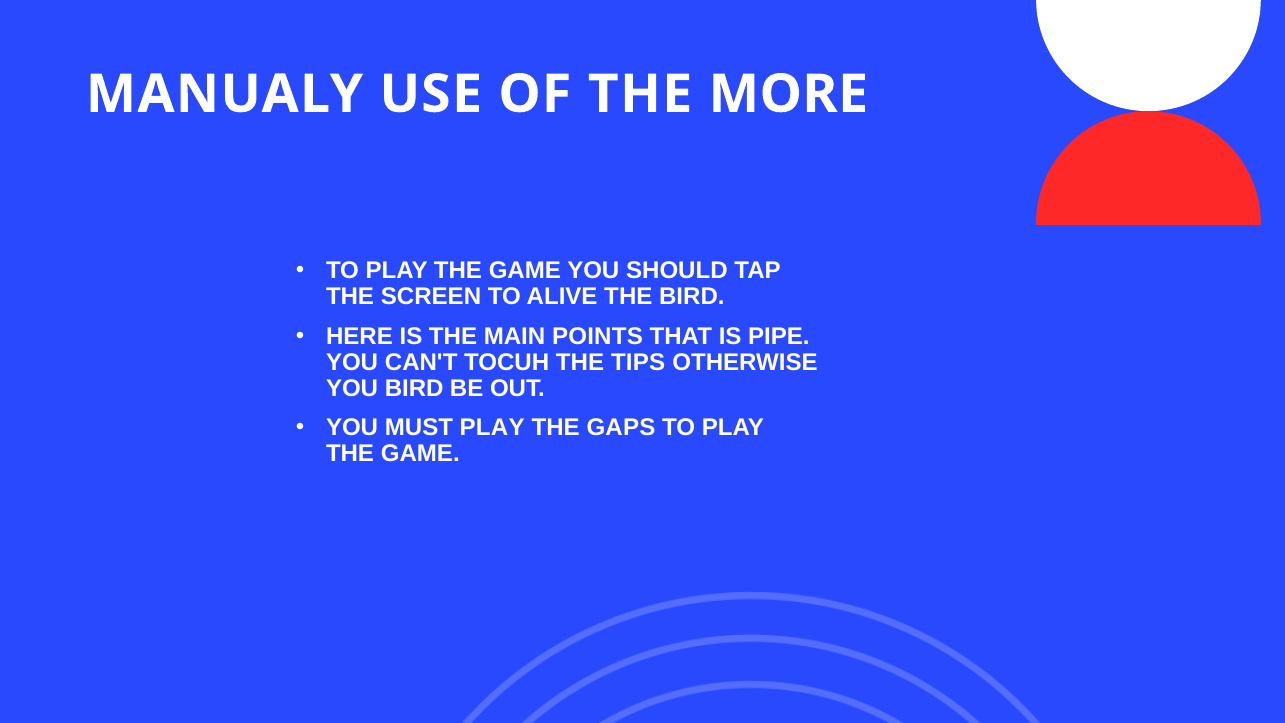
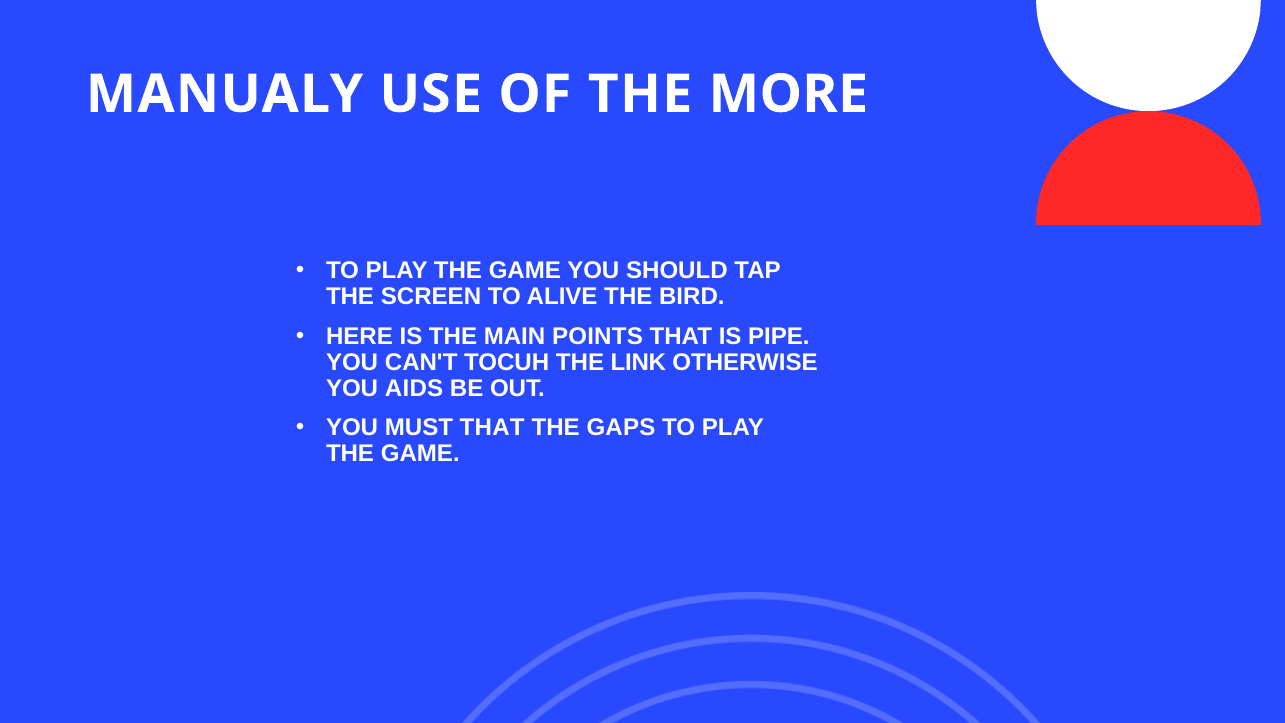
TIPS: TIPS -> LINK
YOU BIRD: BIRD -> AIDS
MUST PLAY: PLAY -> THAT
